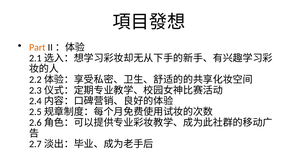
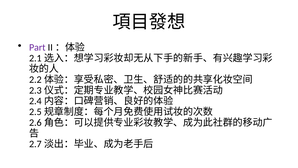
Part colour: orange -> purple
